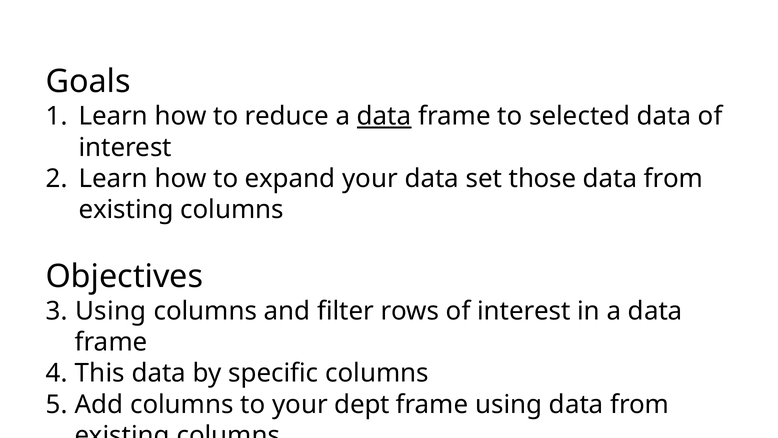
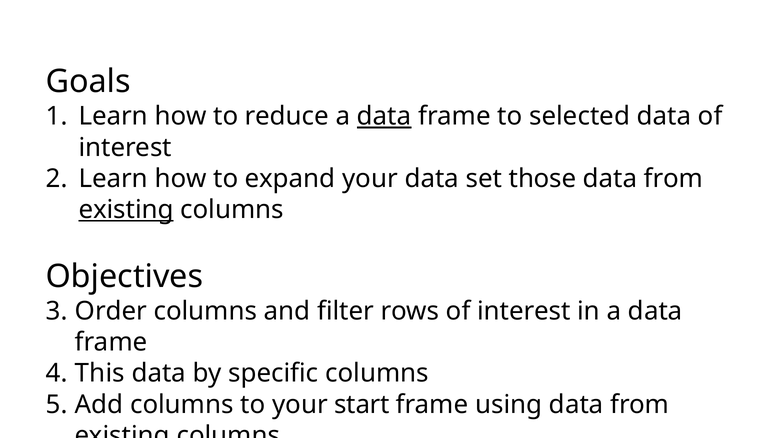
existing at (126, 210) underline: none -> present
Using at (111, 311): Using -> Order
dept: dept -> start
